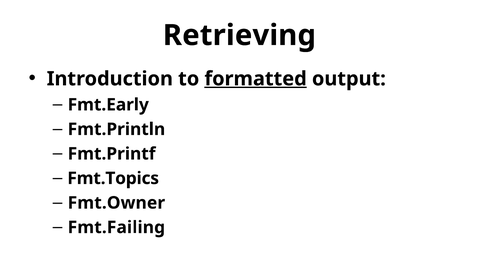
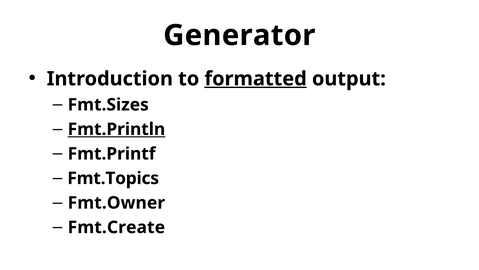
Retrieving: Retrieving -> Generator
Fmt.Early: Fmt.Early -> Fmt.Sizes
Fmt.Println underline: none -> present
Fmt.Failing: Fmt.Failing -> Fmt.Create
